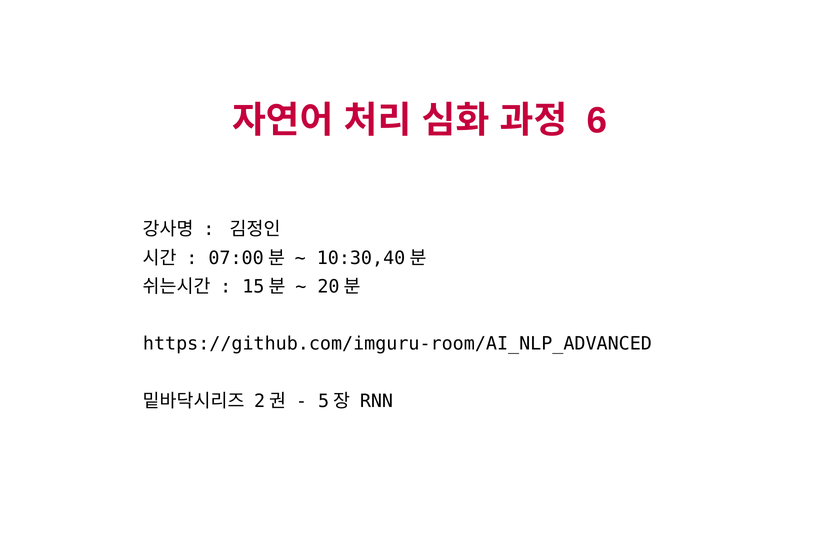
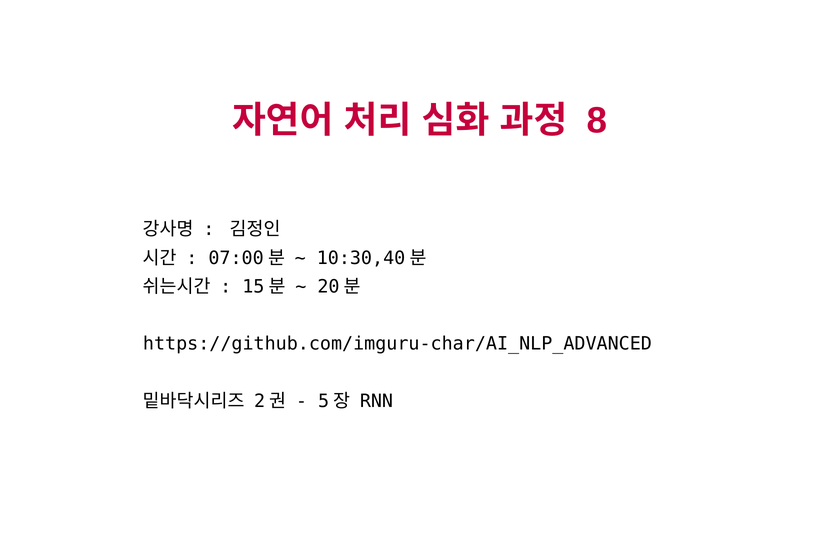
6: 6 -> 8
https://github.com/imguru-room/AI_NLP_ADVANCED: https://github.com/imguru-room/AI_NLP_ADVANCED -> https://github.com/imguru-char/AI_NLP_ADVANCED
